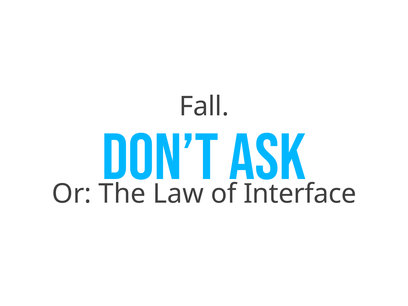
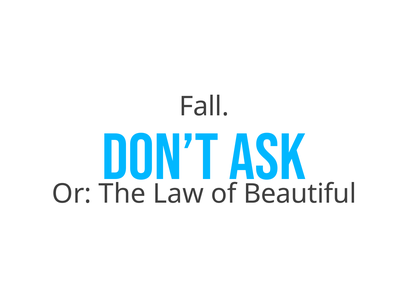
Interface: Interface -> Beautiful
